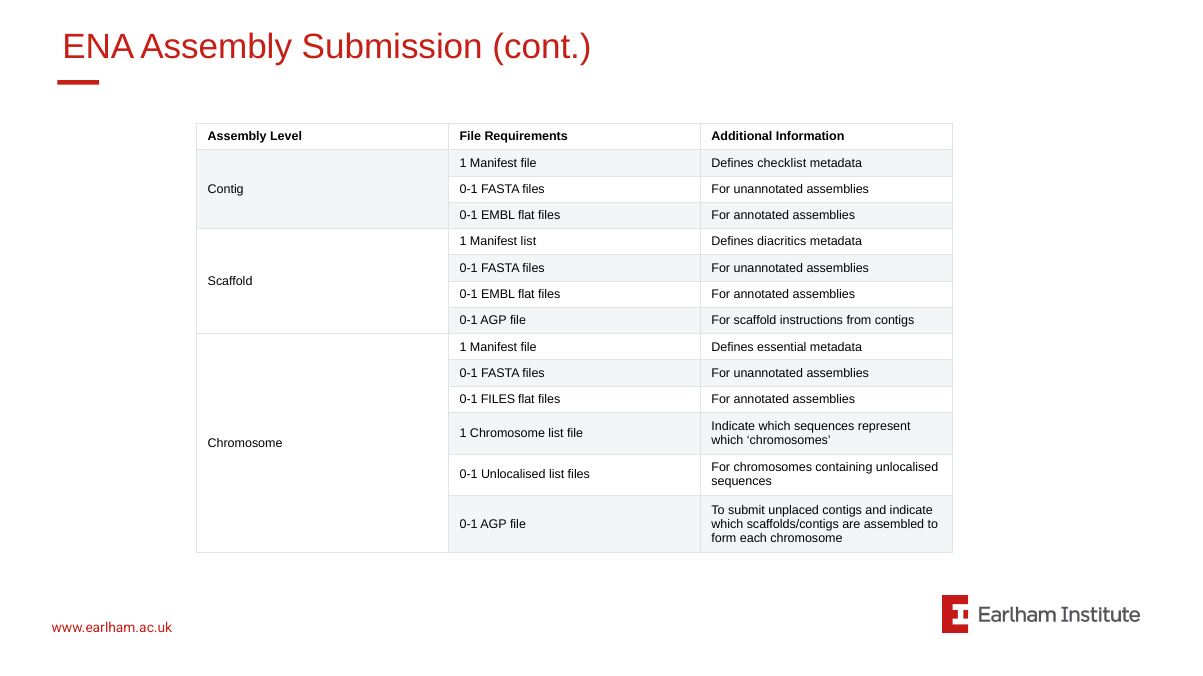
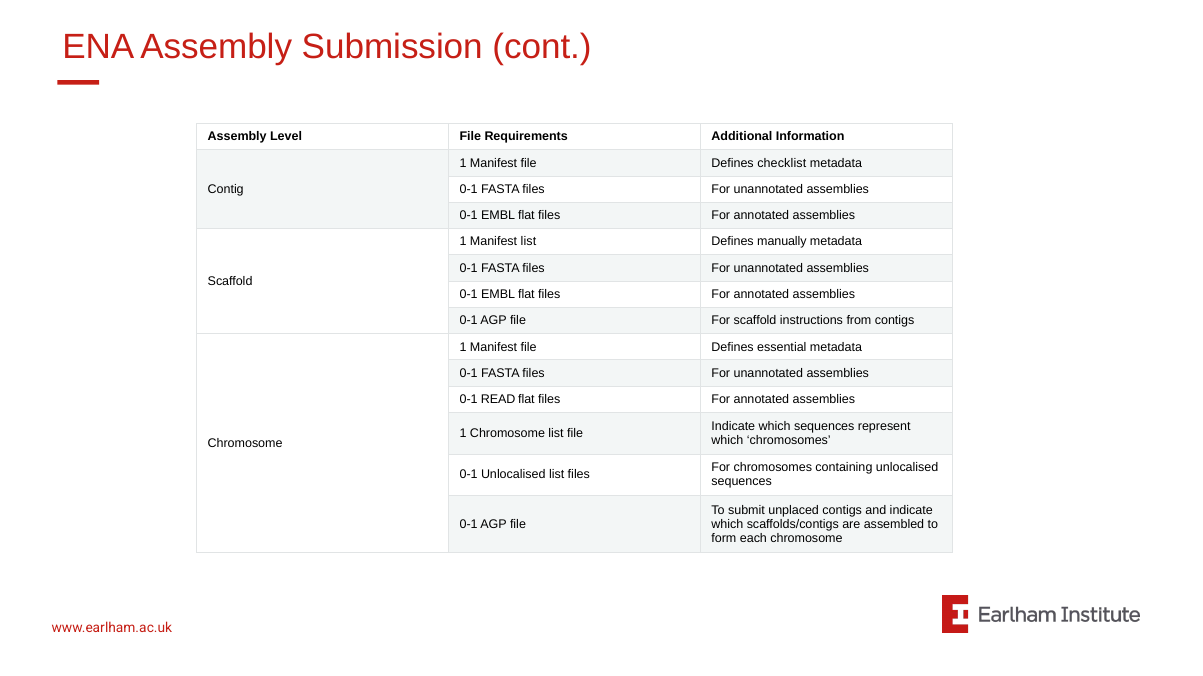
diacritics: diacritics -> manually
0-1 FILES: FILES -> READ
